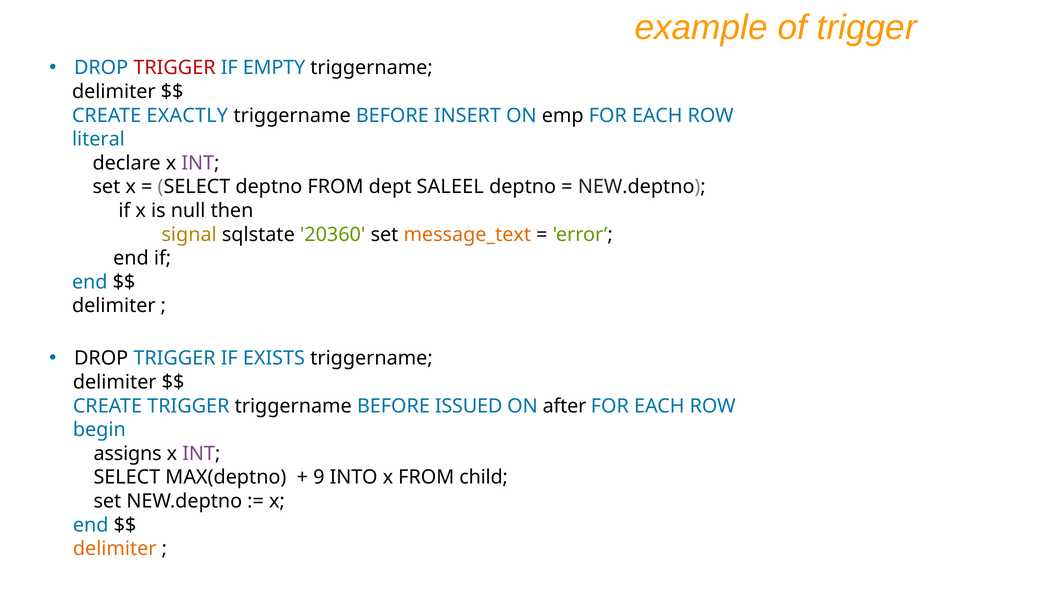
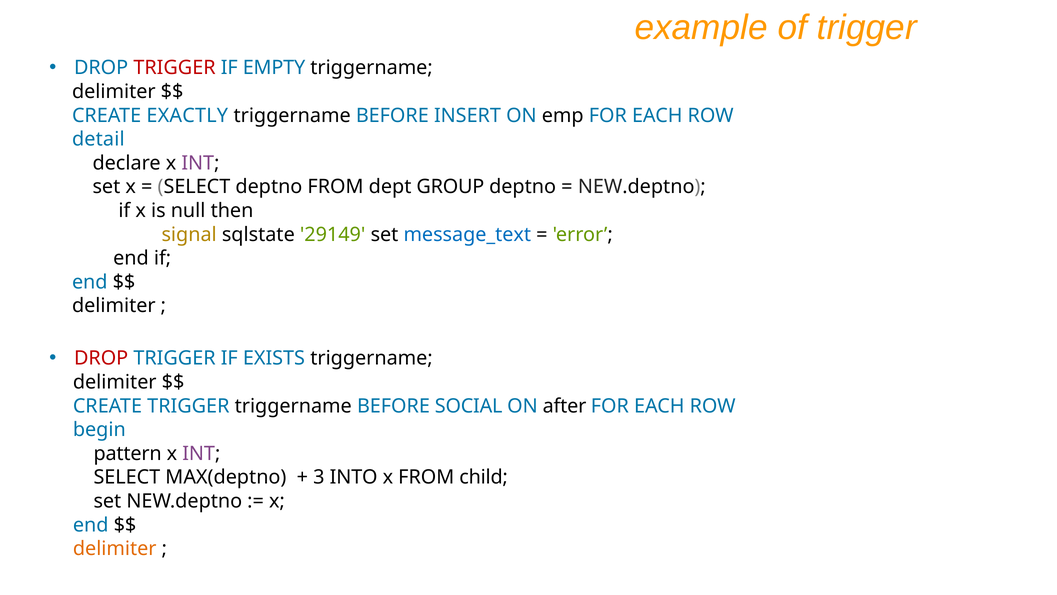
literal: literal -> detail
SALEEL: SALEEL -> GROUP
20360: 20360 -> 29149
message_text colour: orange -> blue
DROP at (101, 358) colour: black -> red
ISSUED: ISSUED -> SOCIAL
assigns: assigns -> pattern
9: 9 -> 3
